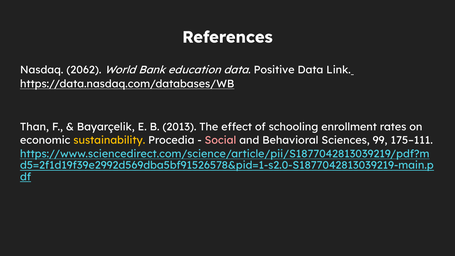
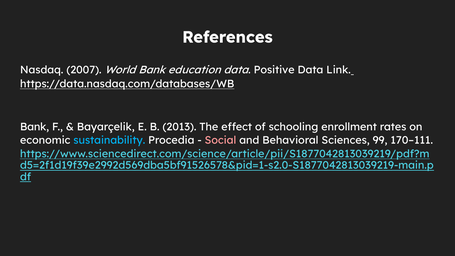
2062: 2062 -> 2007
Than at (34, 127): Than -> Bank
sustainability colour: yellow -> light blue
175–111: 175–111 -> 170–111
